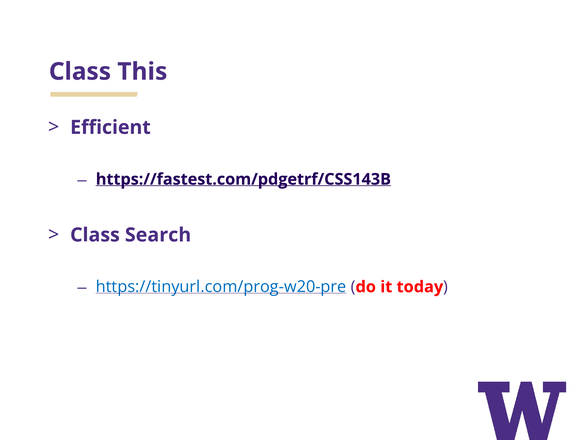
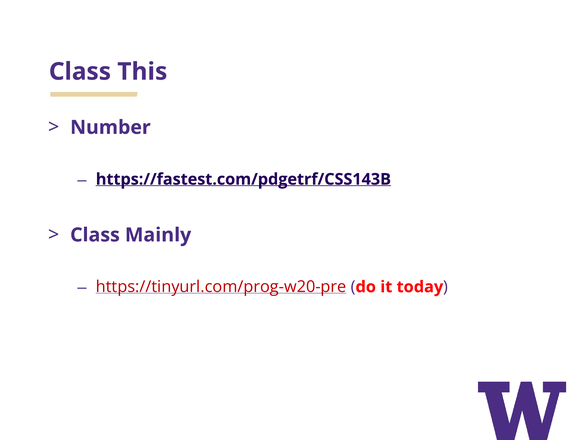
Efficient: Efficient -> Number
Search: Search -> Mainly
https://tinyurl.com/prog-w20-pre colour: blue -> red
